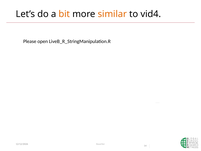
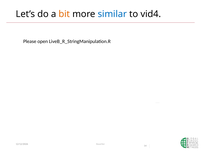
similar colour: orange -> blue
